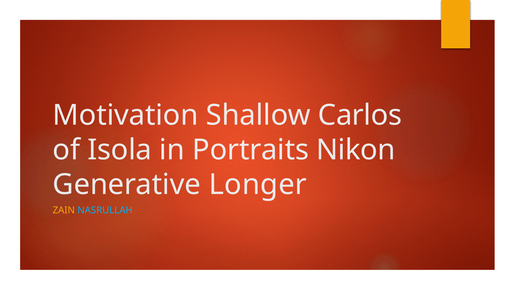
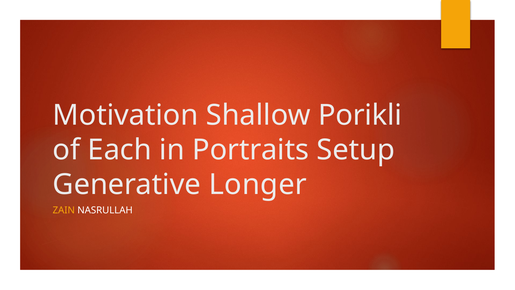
Carlos: Carlos -> Porikli
Isola: Isola -> Each
Nikon: Nikon -> Setup
NASRULLAH colour: light blue -> white
